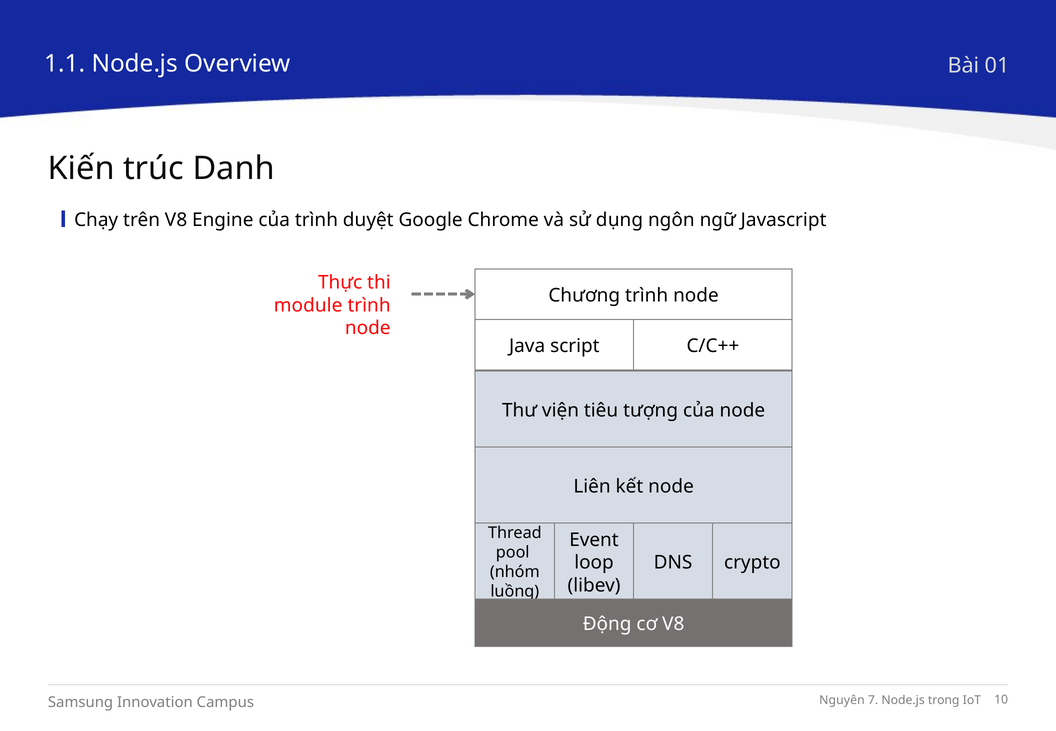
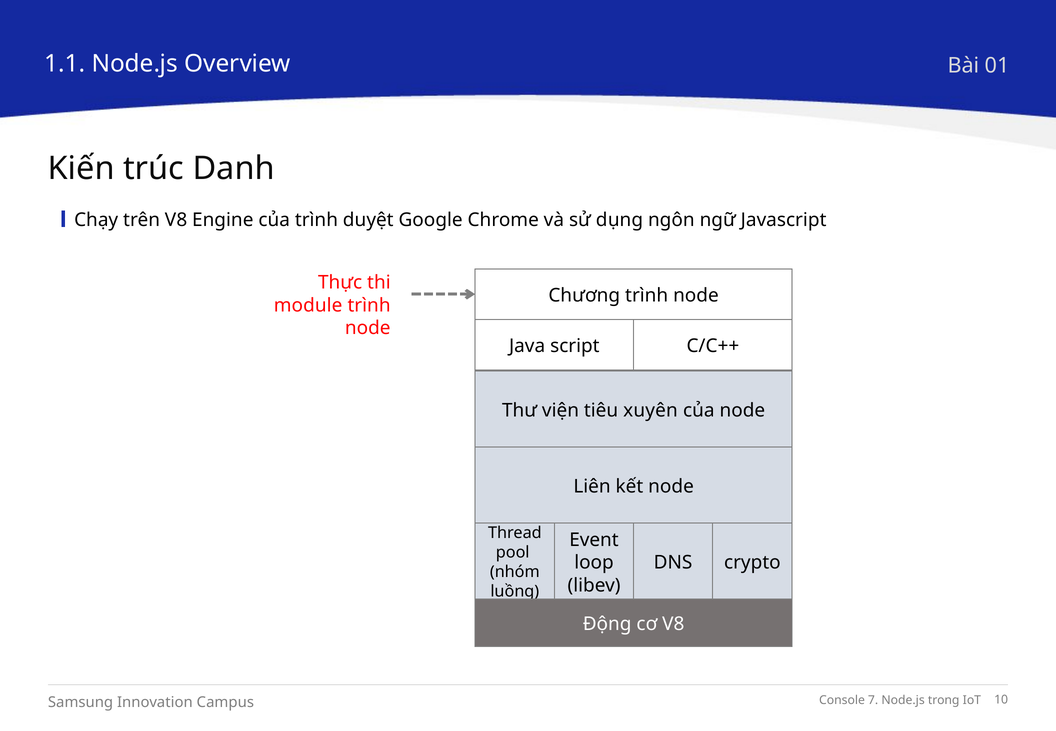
tượng: tượng -> xuyên
Nguyên: Nguyên -> Console
